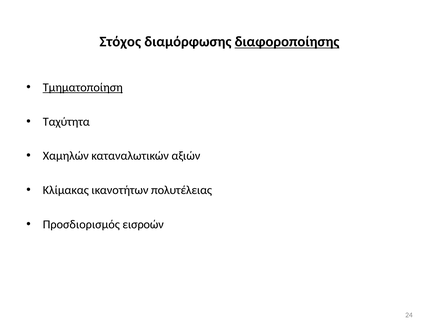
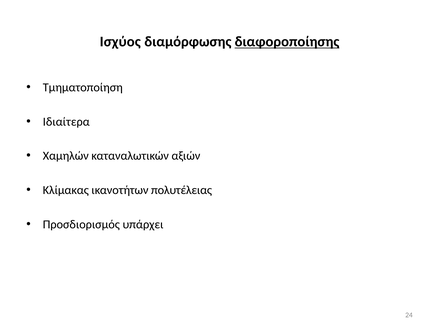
Στόχος: Στόχος -> Ισχύος
Τμηματοποίηση underline: present -> none
Ταχύτητα: Ταχύτητα -> Ιδιαίτερα
εισροών: εισροών -> υπάρχει
